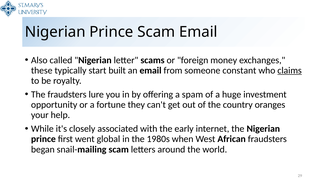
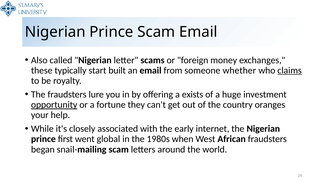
constant: constant -> whether
spam: spam -> exists
opportunity underline: none -> present
